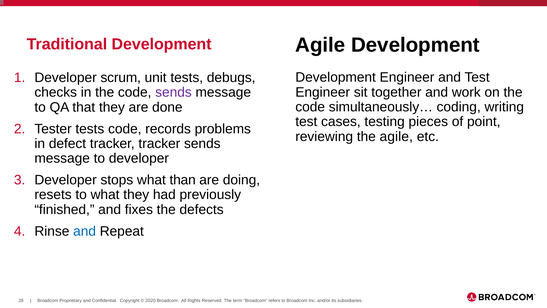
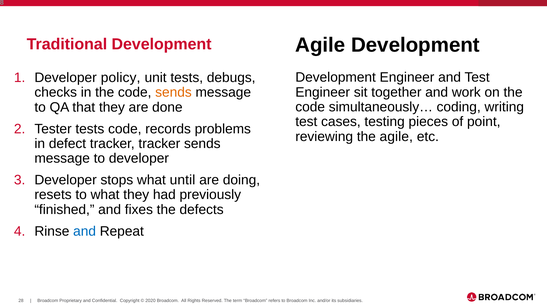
scrum: scrum -> policy
sends at (173, 92) colour: purple -> orange
than: than -> until
